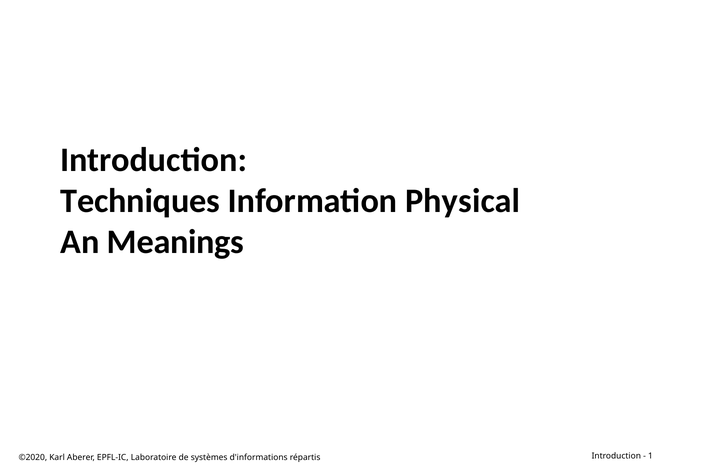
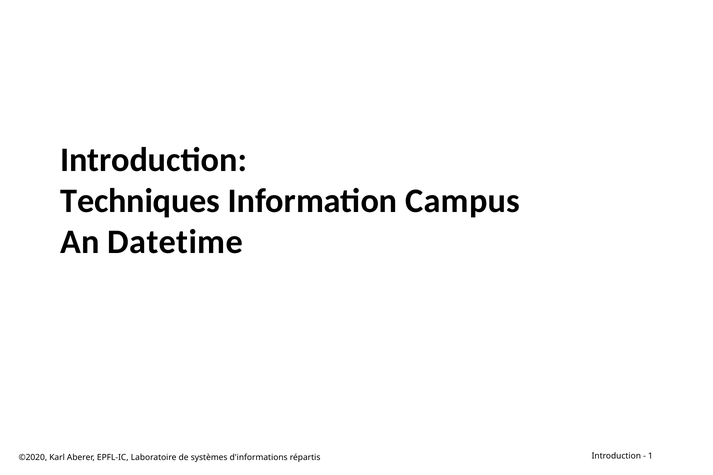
Physical: Physical -> Campus
Meanings: Meanings -> Datetime
